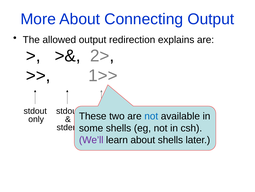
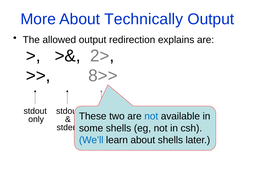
Connecting: Connecting -> Technically
1>>: 1>> -> 8>>
We’ll colour: purple -> blue
